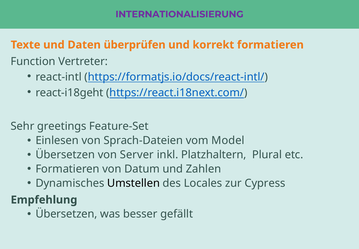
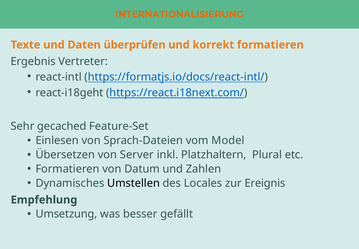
INTERNATIONALISIERUNG colour: purple -> orange
Function: Function -> Ergebnis
greetings: greetings -> gecached
Cypress: Cypress -> Ereignis
Übersetzen at (66, 214): Übersetzen -> Umsetzung
